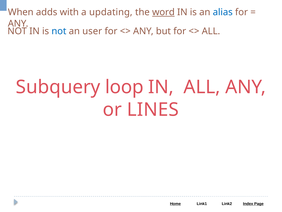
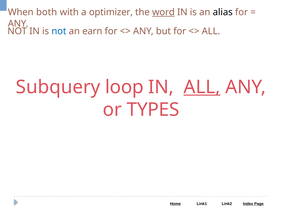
adds: adds -> both
updating: updating -> optimizer
alias colour: blue -> black
user: user -> earn
ALL at (202, 87) underline: none -> present
LINES: LINES -> TYPES
